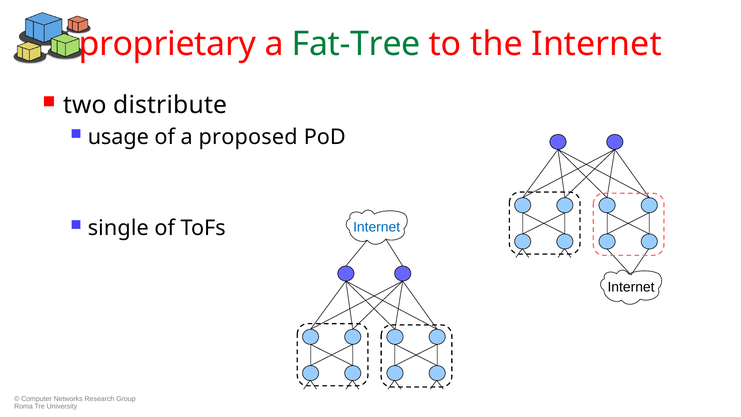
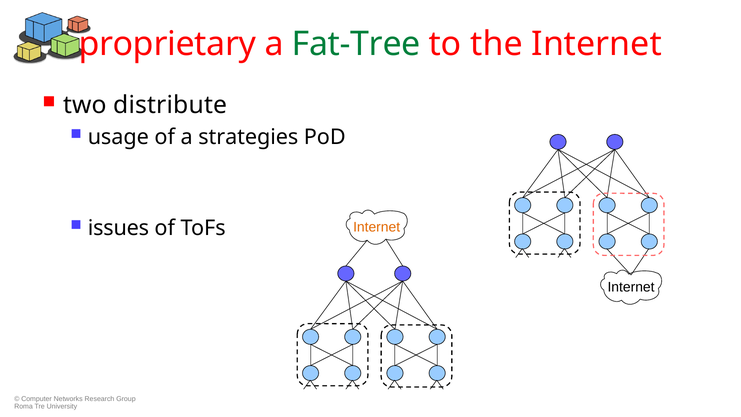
proposed: proposed -> strategies
single: single -> issues
Internet at (377, 227) colour: blue -> orange
